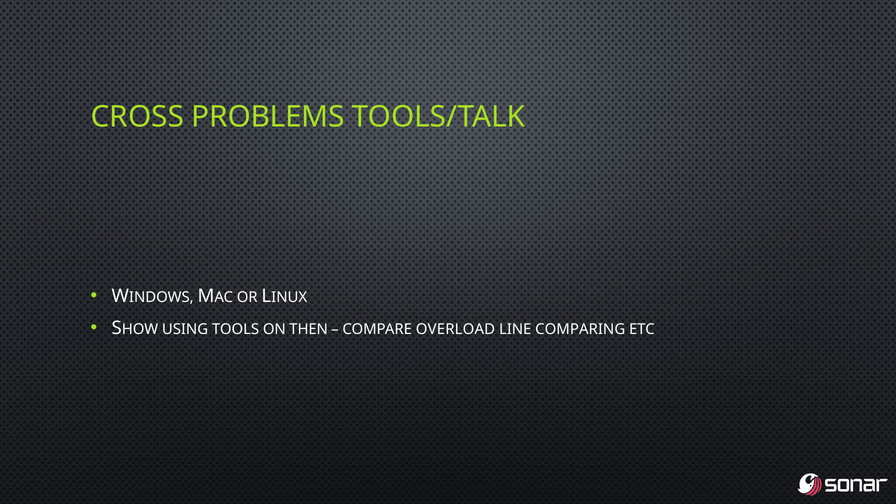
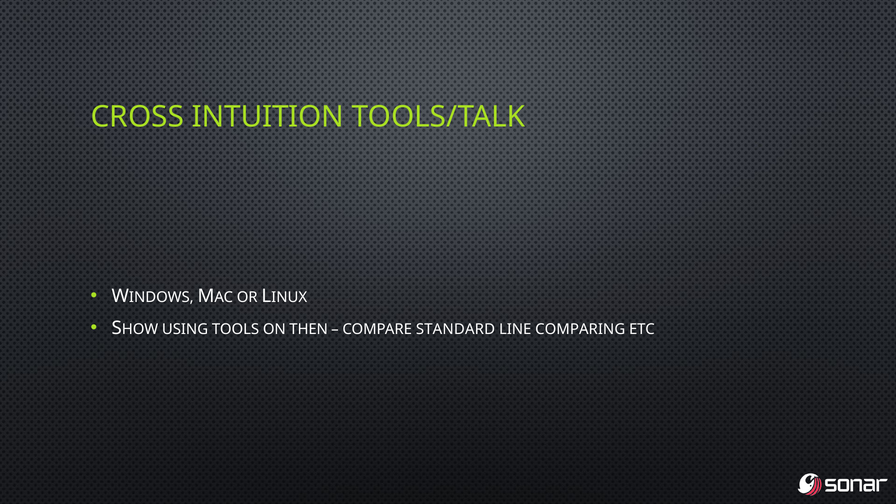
PROBLEMS: PROBLEMS -> INTUITION
OVERLOAD: OVERLOAD -> STANDARD
